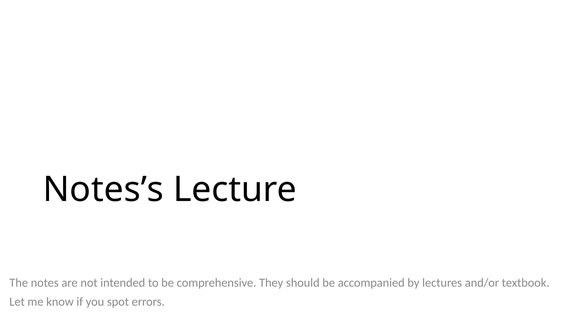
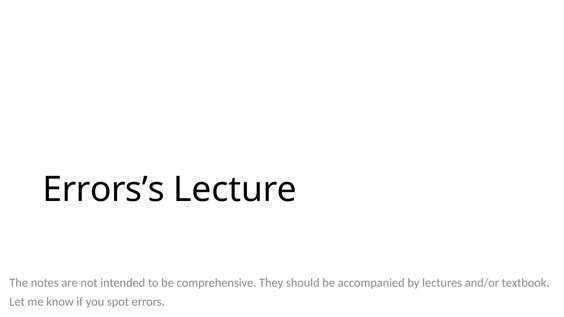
Notes’s: Notes’s -> Errors’s
